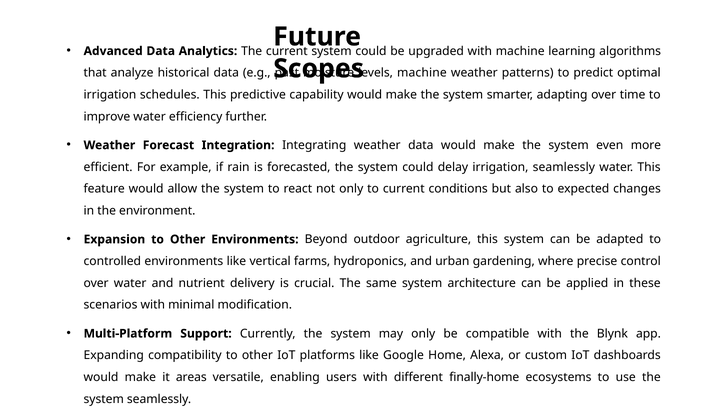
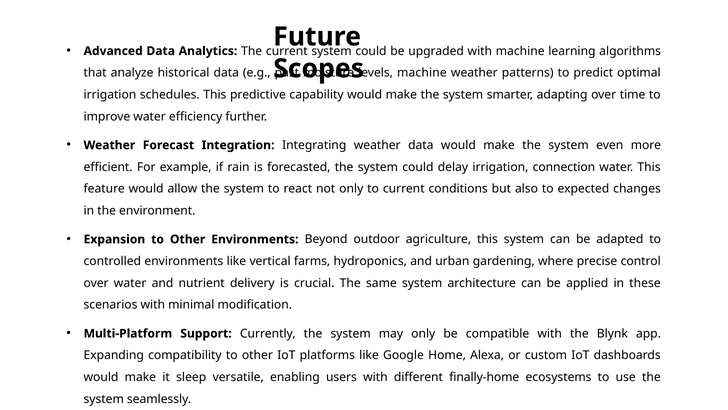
irrigation seamlessly: seamlessly -> connection
areas: areas -> sleep
